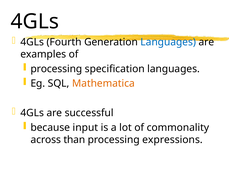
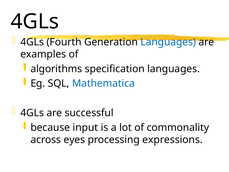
processing at (56, 69): processing -> algorithms
Mathematica colour: orange -> blue
than: than -> eyes
